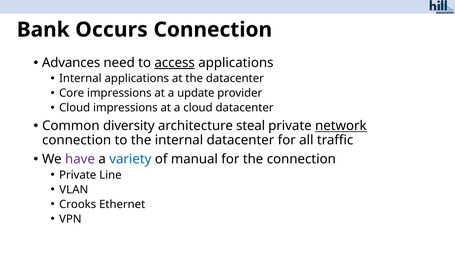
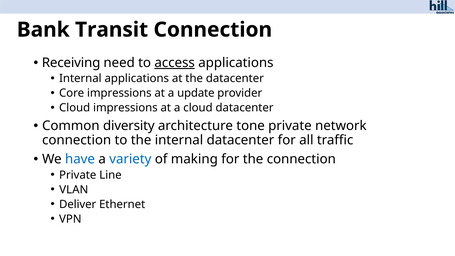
Occurs: Occurs -> Transit
Advances: Advances -> Receiving
steal: steal -> tone
network underline: present -> none
have colour: purple -> blue
manual: manual -> making
Crooks: Crooks -> Deliver
